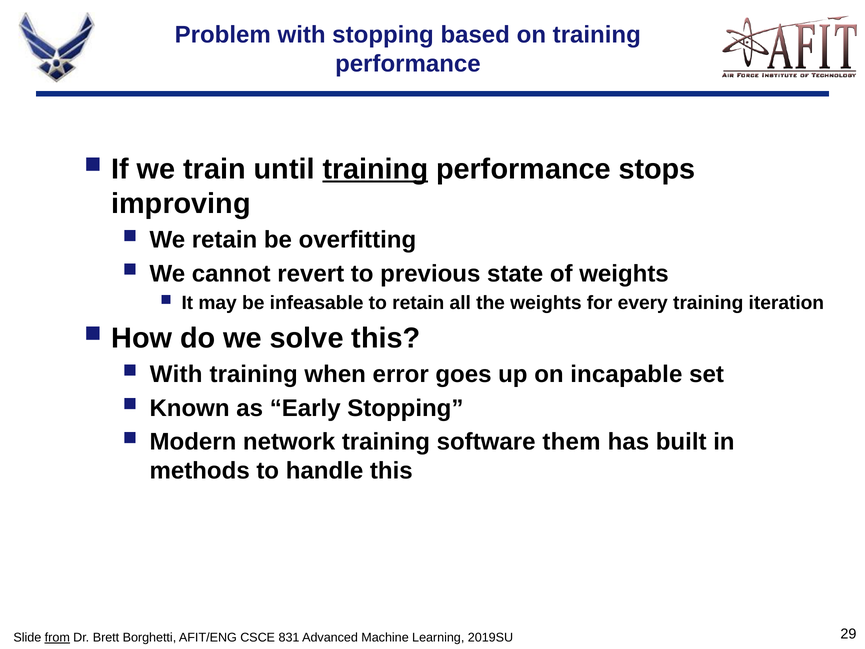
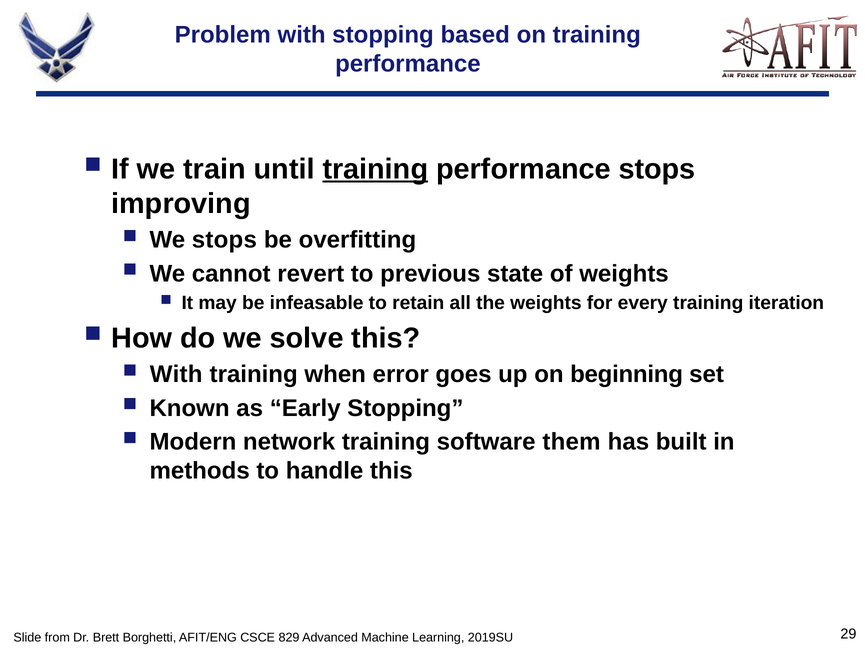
We retain: retain -> stops
incapable: incapable -> beginning
from underline: present -> none
831: 831 -> 829
